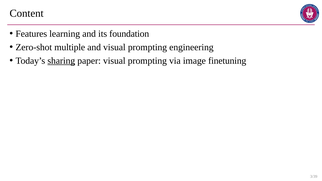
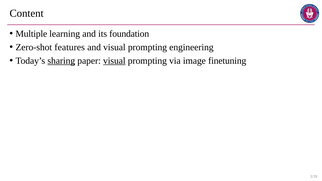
Features: Features -> Multiple
multiple: multiple -> features
visual at (114, 61) underline: none -> present
